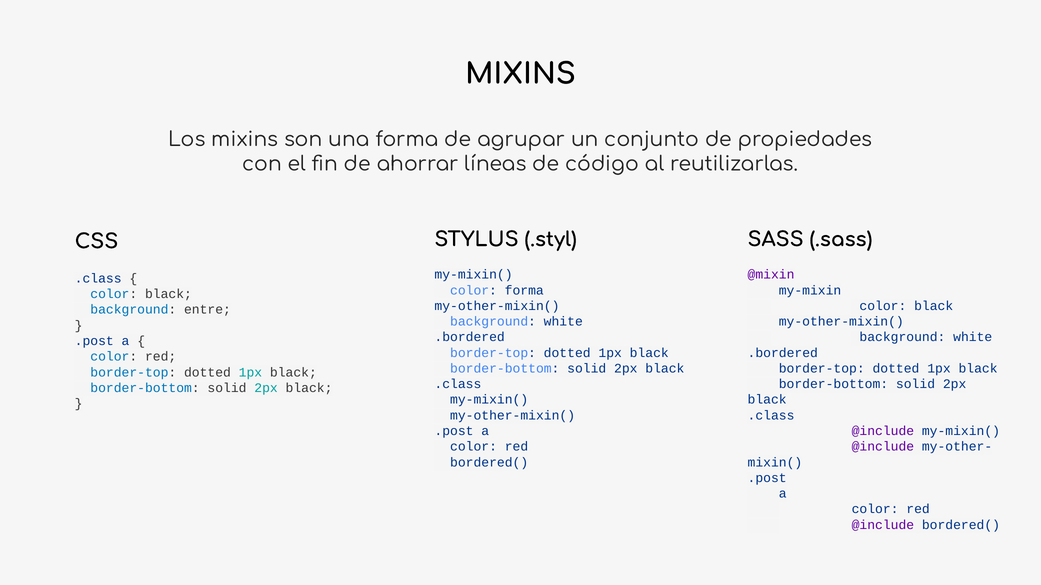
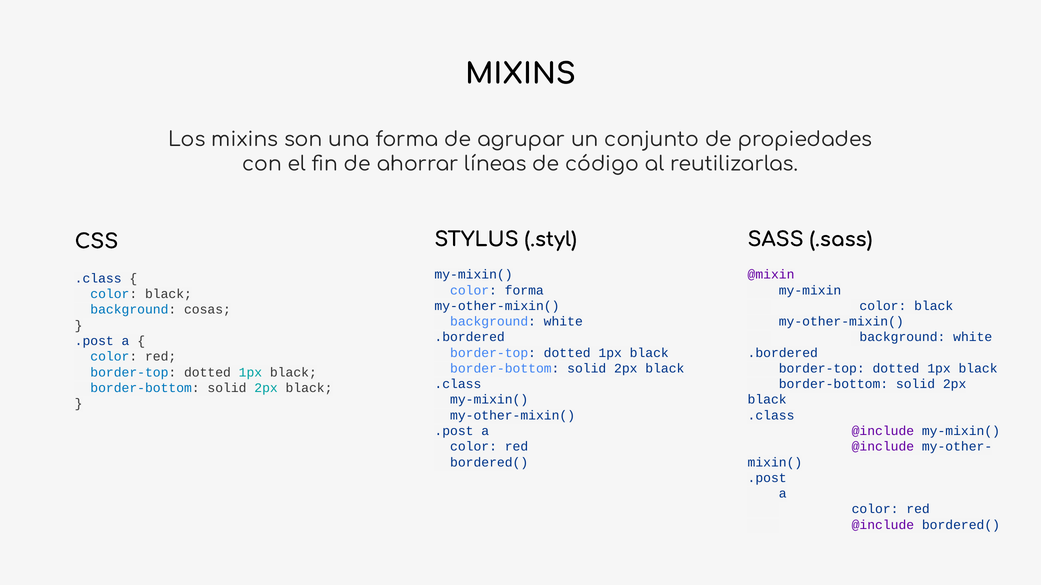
entre: entre -> cosas
